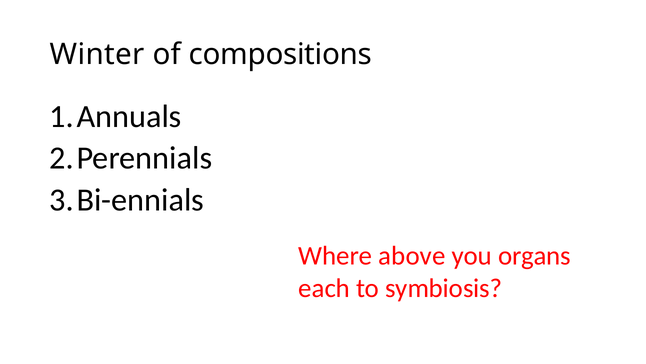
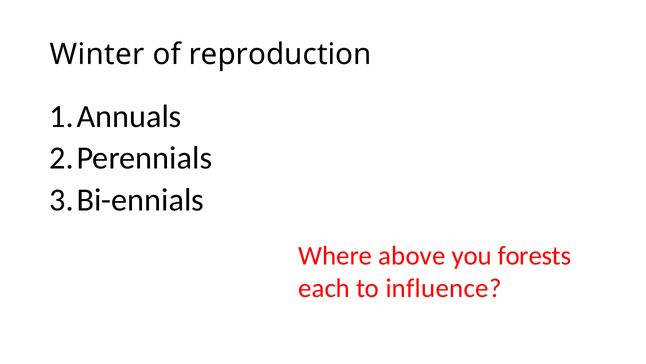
compositions: compositions -> reproduction
organs: organs -> forests
symbiosis: symbiosis -> influence
